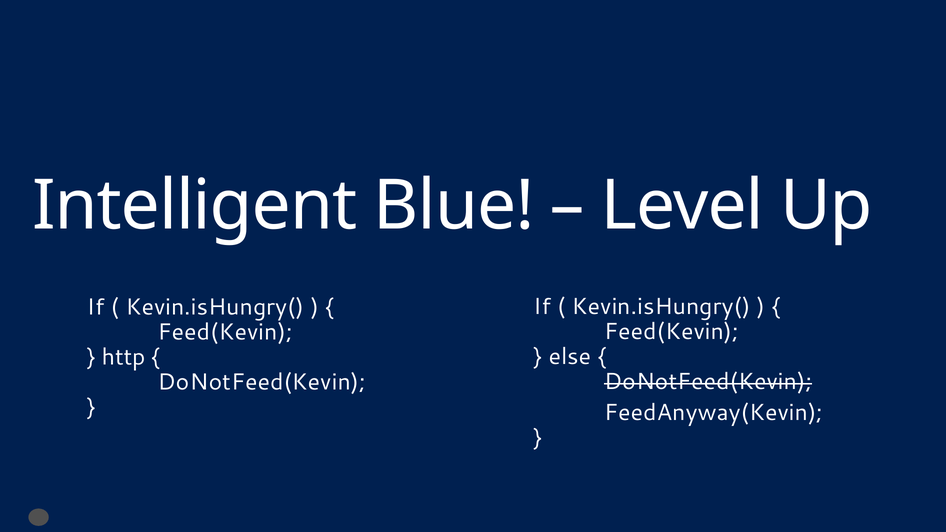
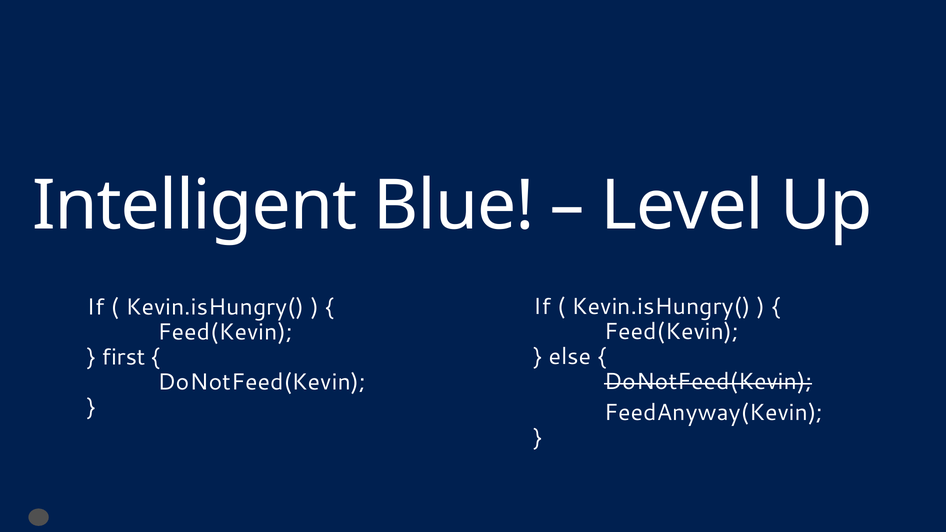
http: http -> first
